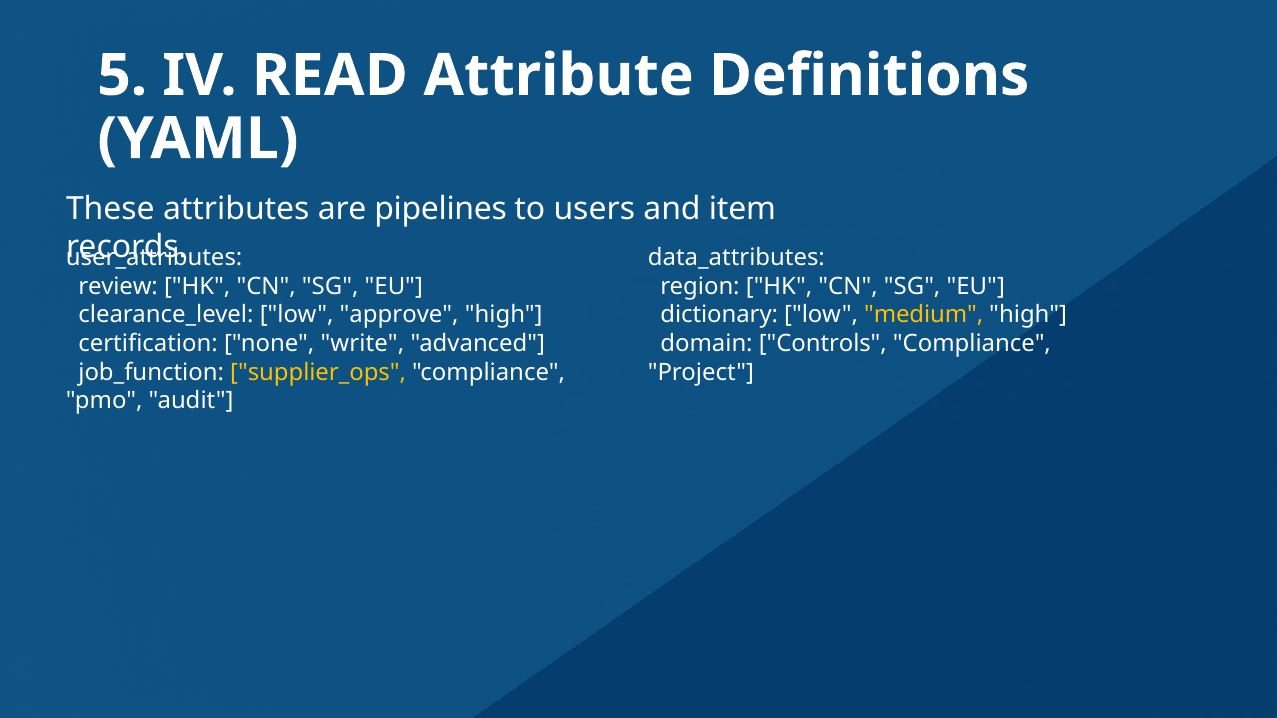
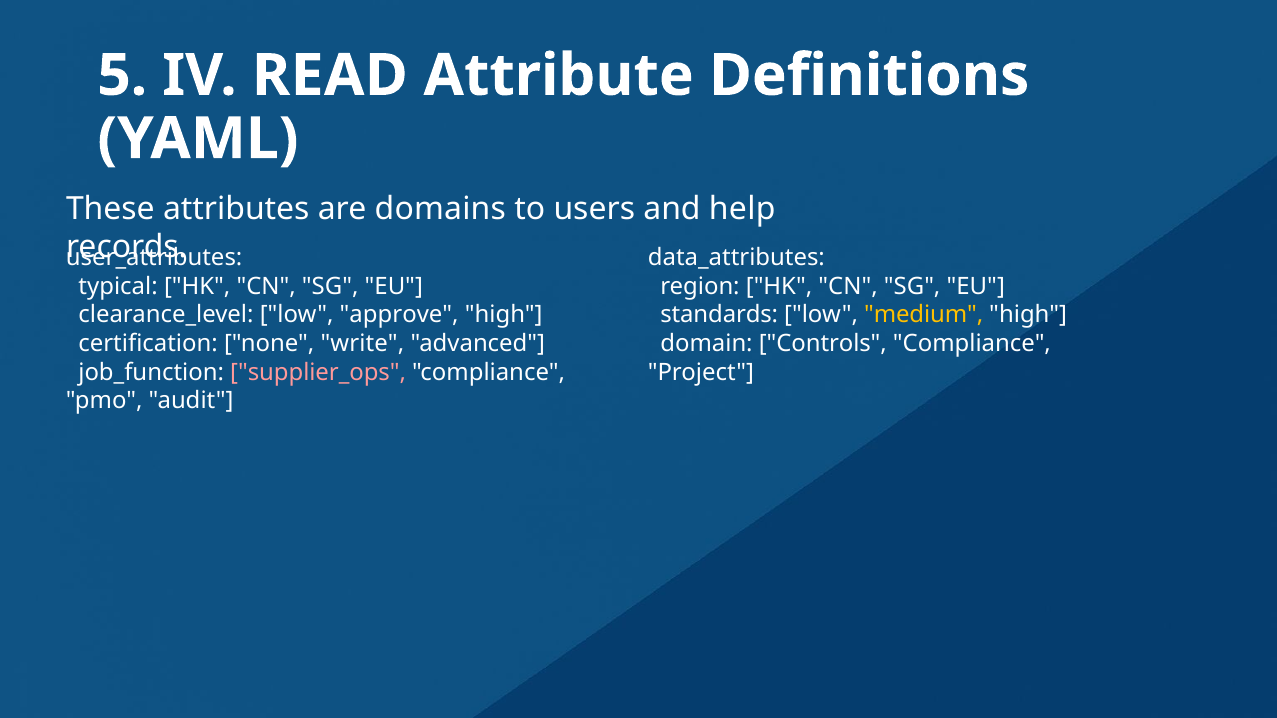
pipelines: pipelines -> domains
item: item -> help
review: review -> typical
dictionary: dictionary -> standards
supplier_ops colour: yellow -> pink
